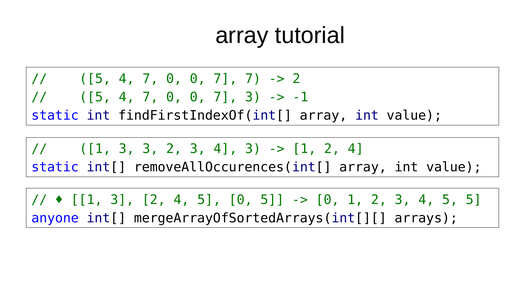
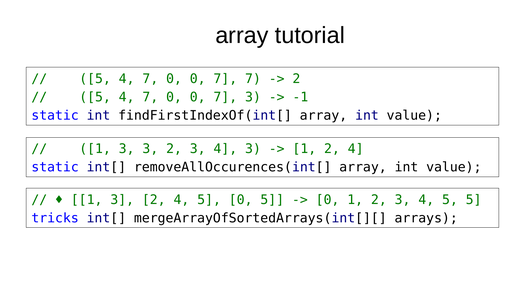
anyone: anyone -> tricks
